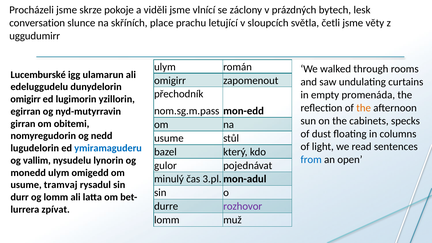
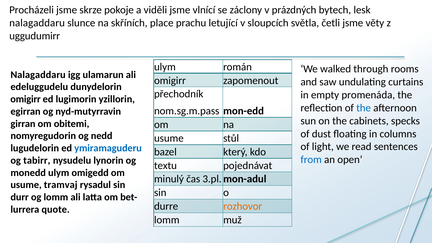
conversation at (37, 23): conversation -> nalagaddaru
Lucemburské at (38, 75): Lucemburské -> Nalagaddaru
the at (364, 108) colour: orange -> blue
vallim: vallim -> tabirr
gulor: gulor -> textu
rozhovor colour: purple -> orange
zpívat: zpívat -> quote
